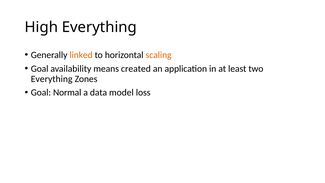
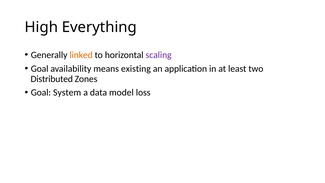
scaling colour: orange -> purple
created: created -> existing
Everything at (52, 79): Everything -> Distributed
Normal: Normal -> System
